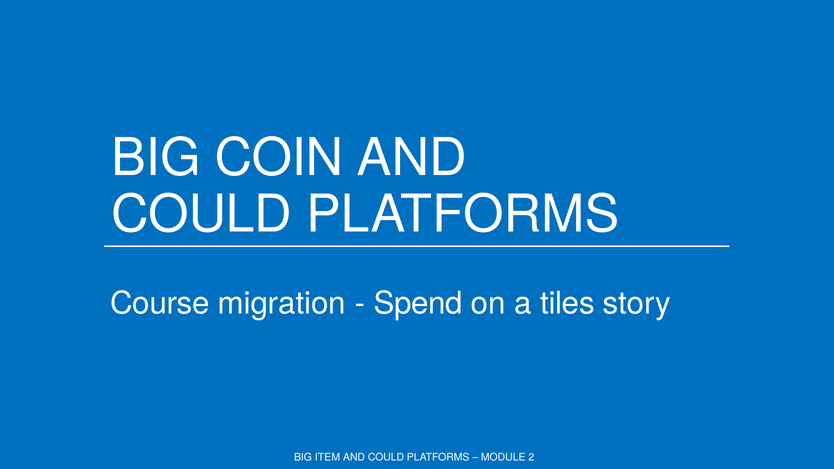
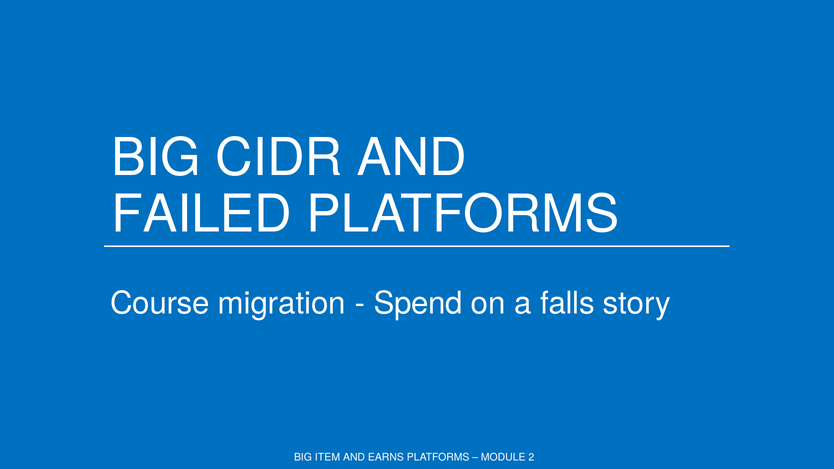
COIN: COIN -> CIDR
COULD at (202, 214): COULD -> FAILED
tiles: tiles -> falls
COULD at (386, 457): COULD -> EARNS
